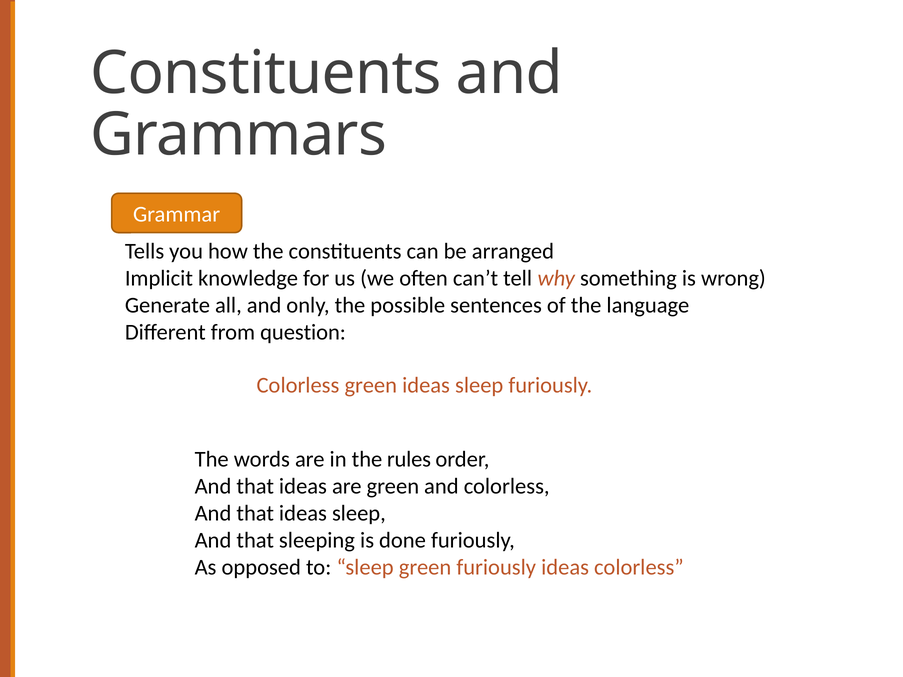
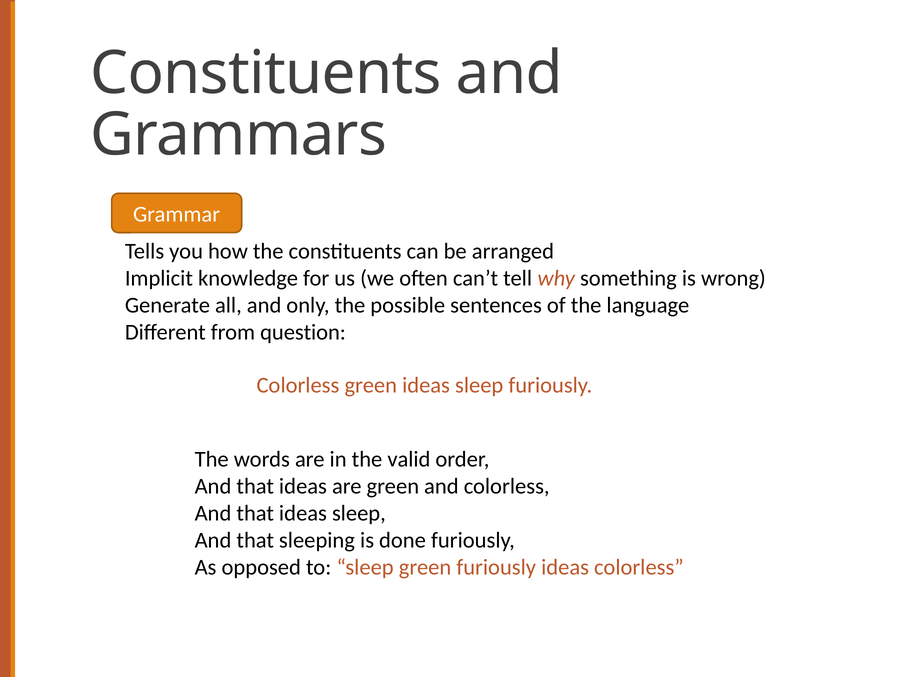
rules: rules -> valid
